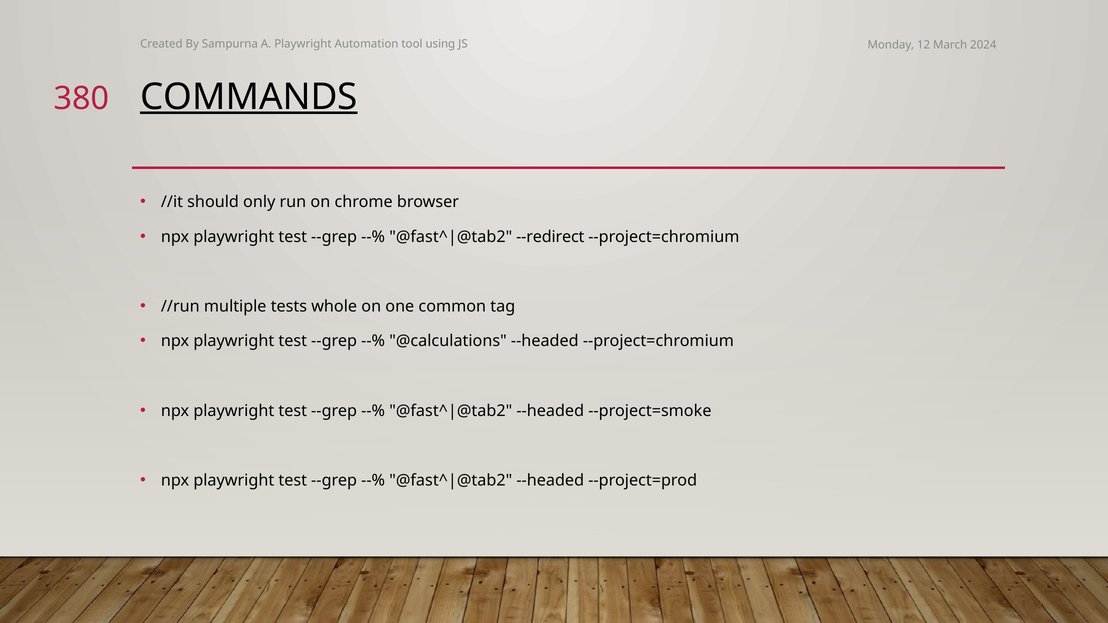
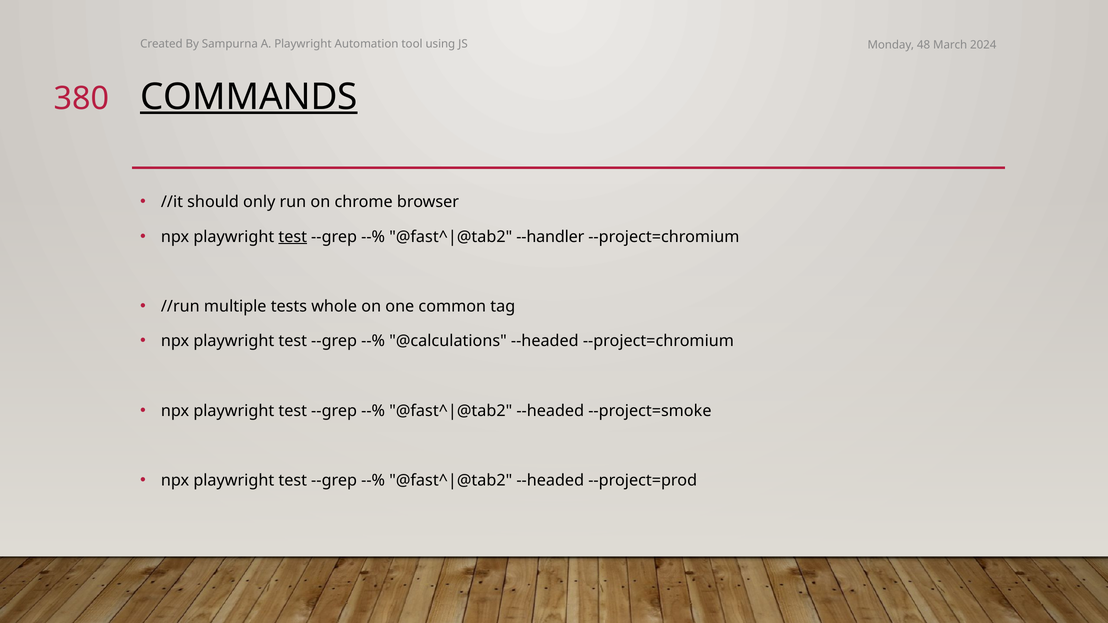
12: 12 -> 48
test at (293, 237) underline: none -> present
--redirect: --redirect -> --handler
